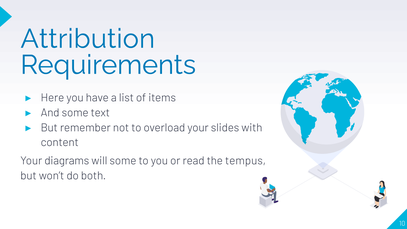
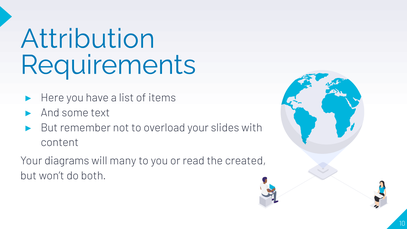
will some: some -> many
tempus: tempus -> created
